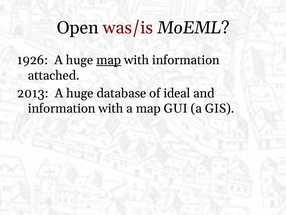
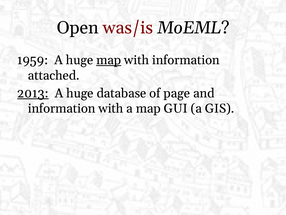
1926: 1926 -> 1959
2013 underline: none -> present
ideal: ideal -> page
